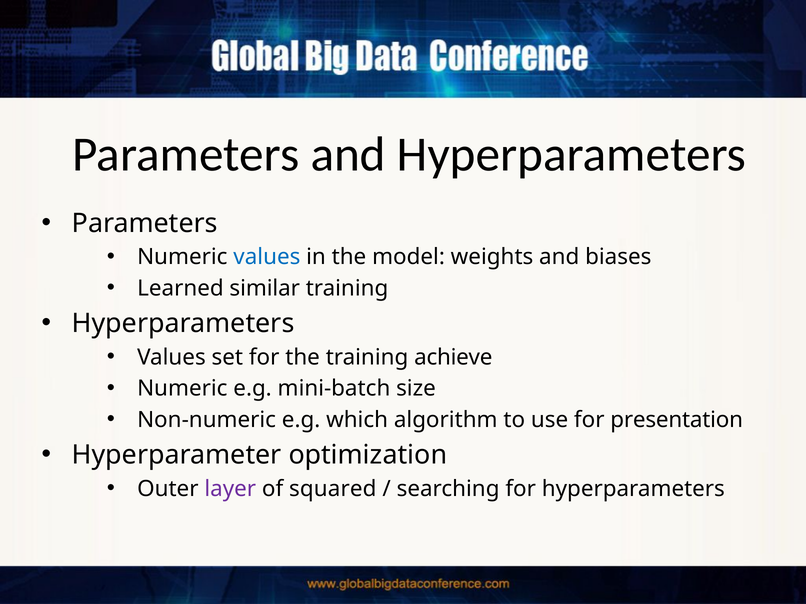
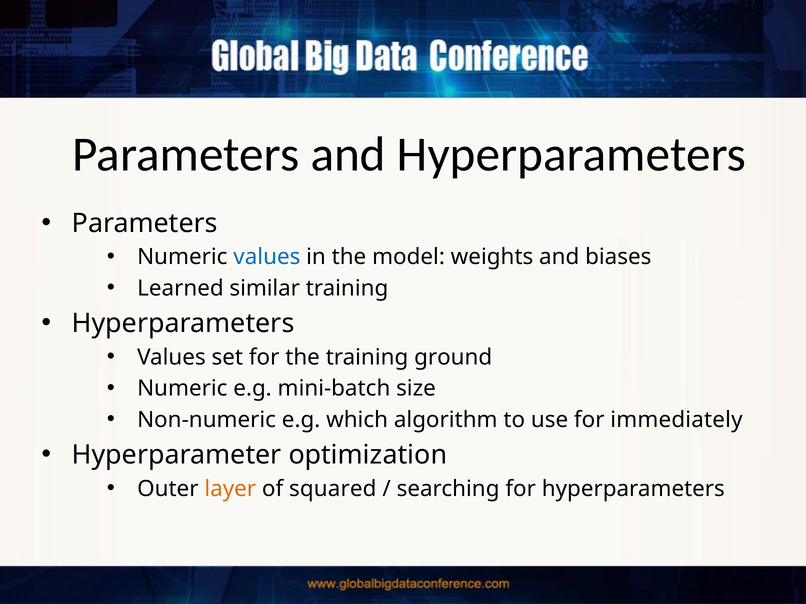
achieve: achieve -> ground
presentation: presentation -> immediately
layer colour: purple -> orange
